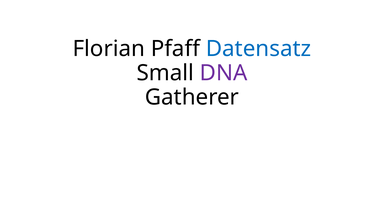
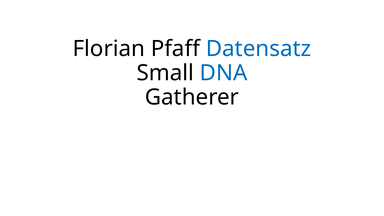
DNA colour: purple -> blue
